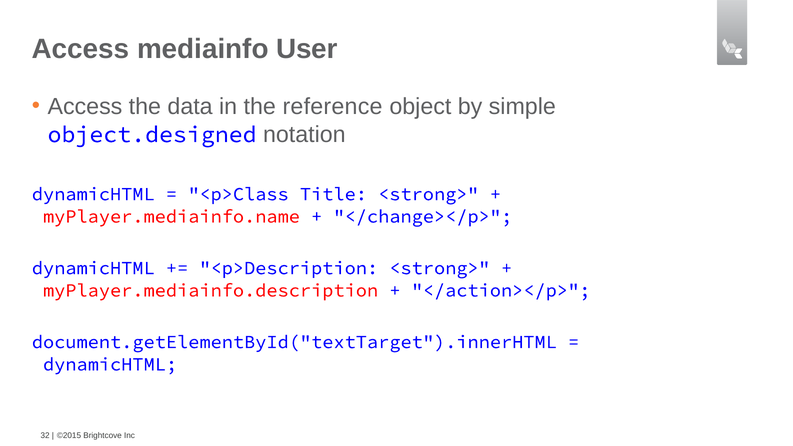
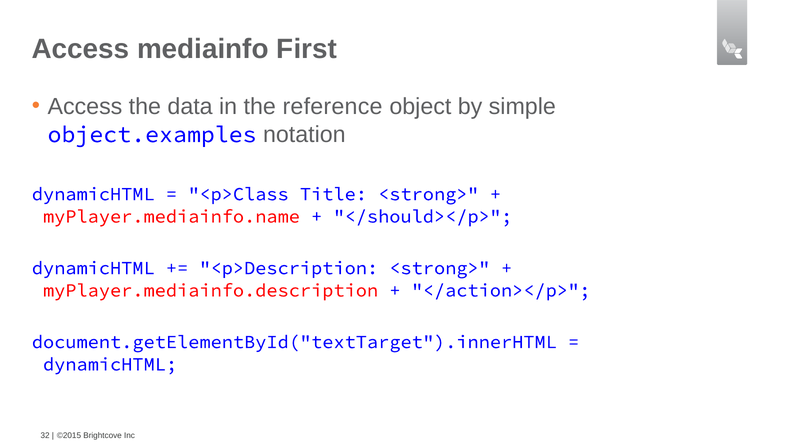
User: User -> First
object.designed: object.designed -> object.examples
</change></p>: </change></p> -> </should></p>
